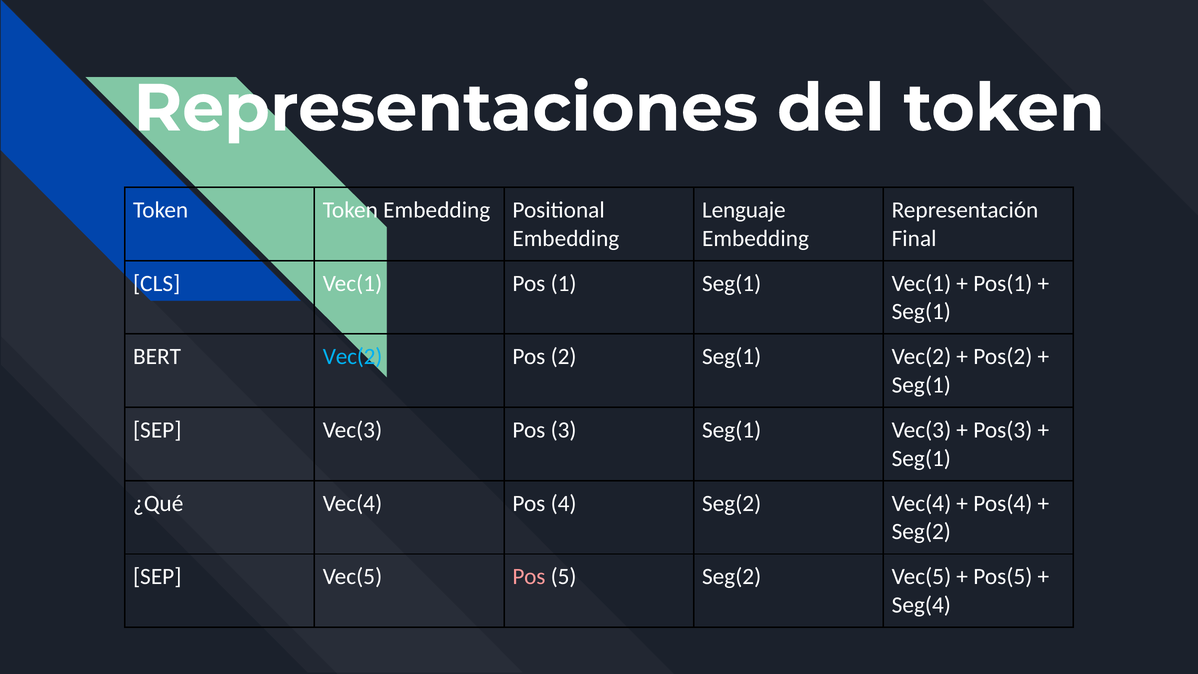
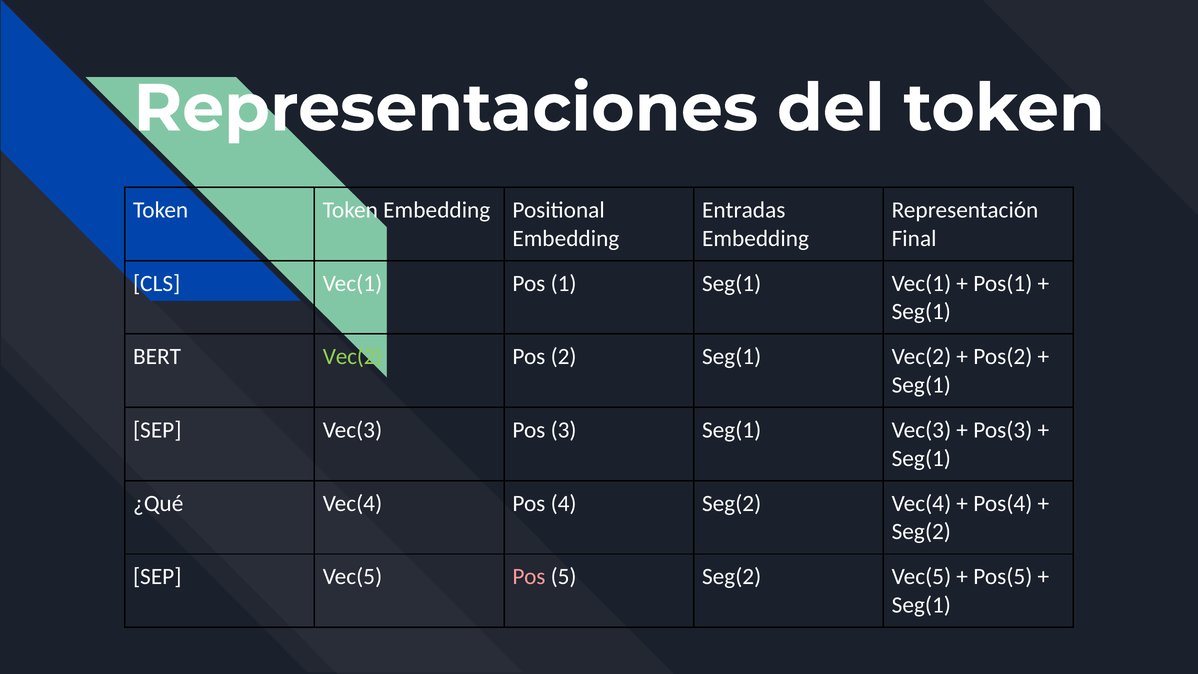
Lenguaje: Lenguaje -> Entradas
Vec(2 at (353, 357) colour: light blue -> light green
Seg(4 at (921, 605): Seg(4 -> Seg(1
